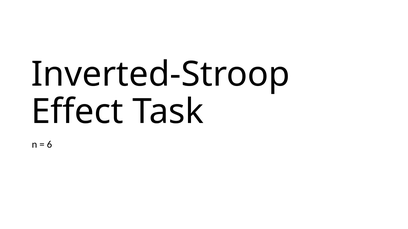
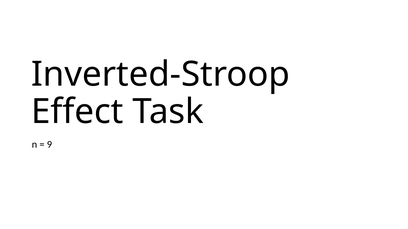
6: 6 -> 9
